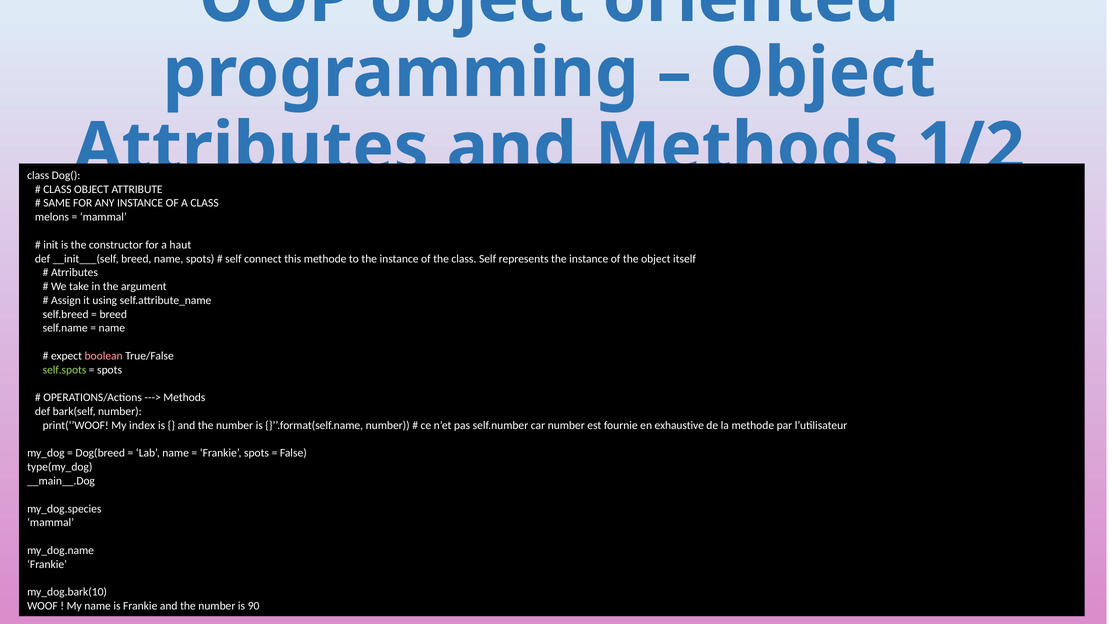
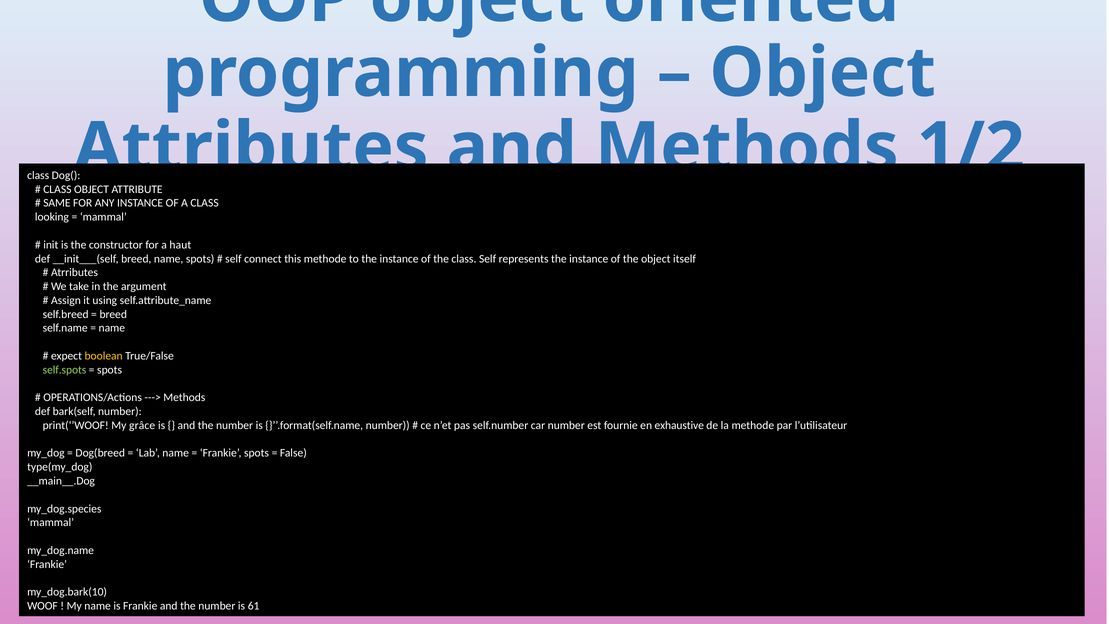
melons: melons -> looking
boolean colour: pink -> yellow
index: index -> grâce
90: 90 -> 61
